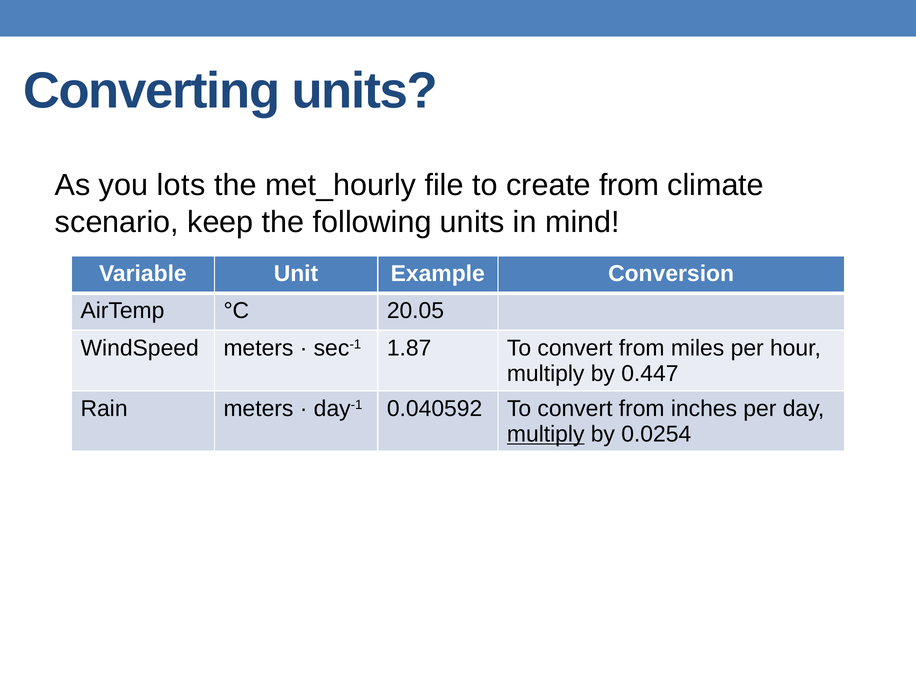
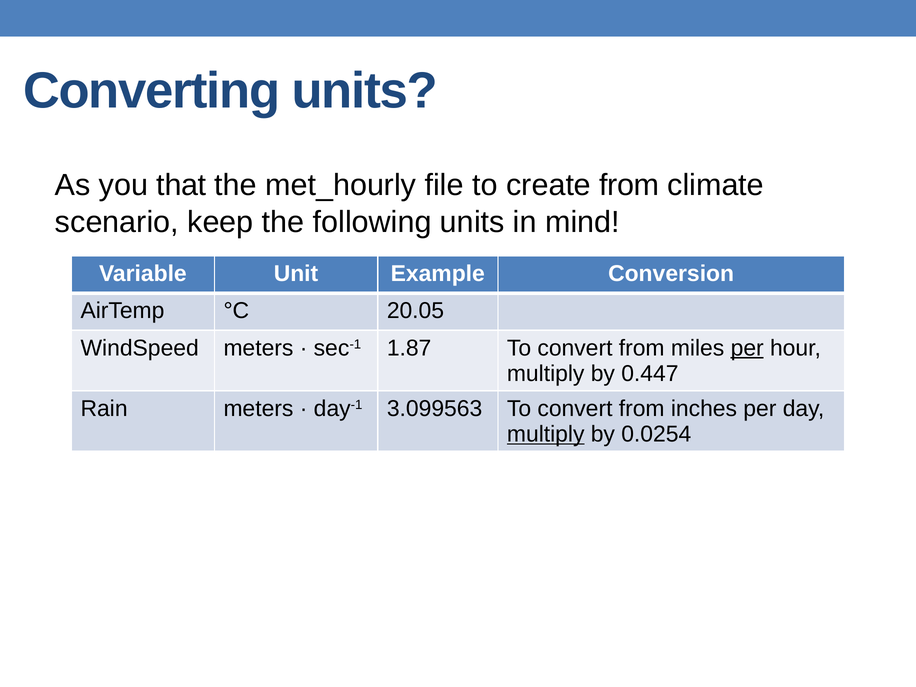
lots: lots -> that
per at (747, 348) underline: none -> present
0.040592: 0.040592 -> 3.099563
